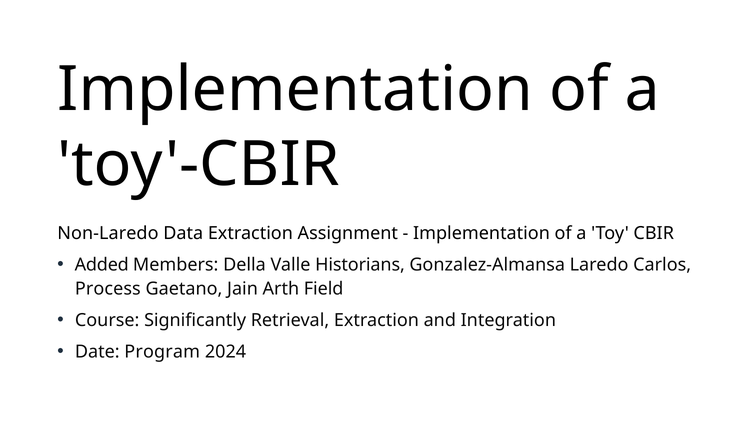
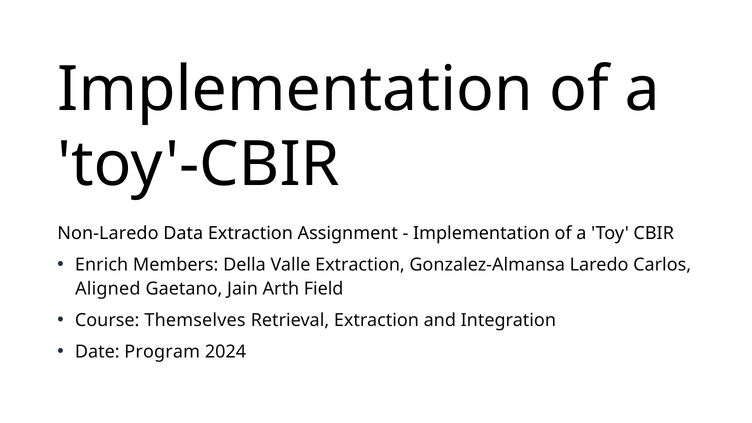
Added: Added -> Enrich
Valle Historians: Historians -> Extraction
Process: Process -> Aligned
Significantly: Significantly -> Themselves
